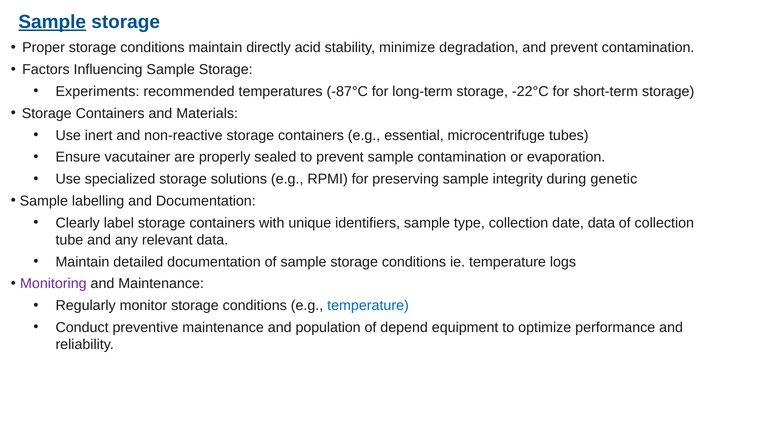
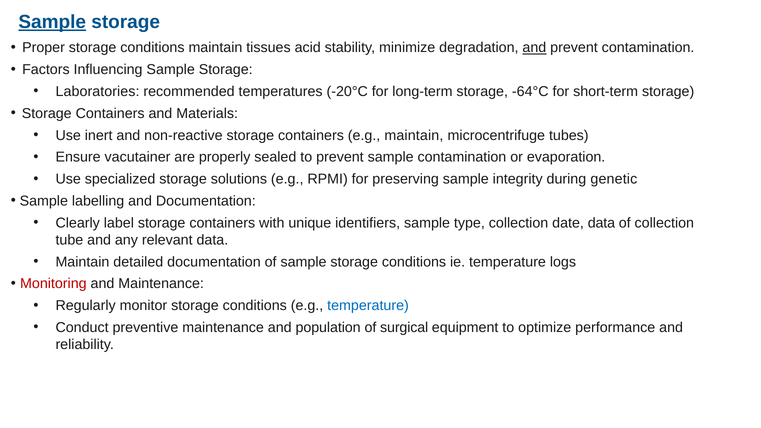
directly: directly -> tissues
and at (534, 48) underline: none -> present
Experiments: Experiments -> Laboratories
-87°C: -87°C -> -20°C
-22°C: -22°C -> -64°C
e.g essential: essential -> maintain
Monitoring colour: purple -> red
depend: depend -> surgical
